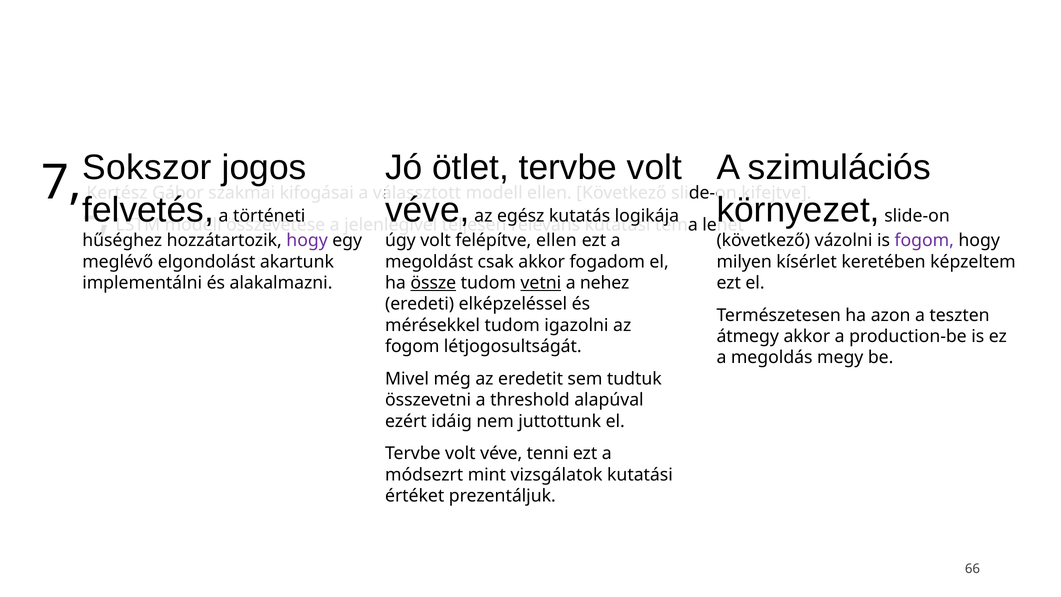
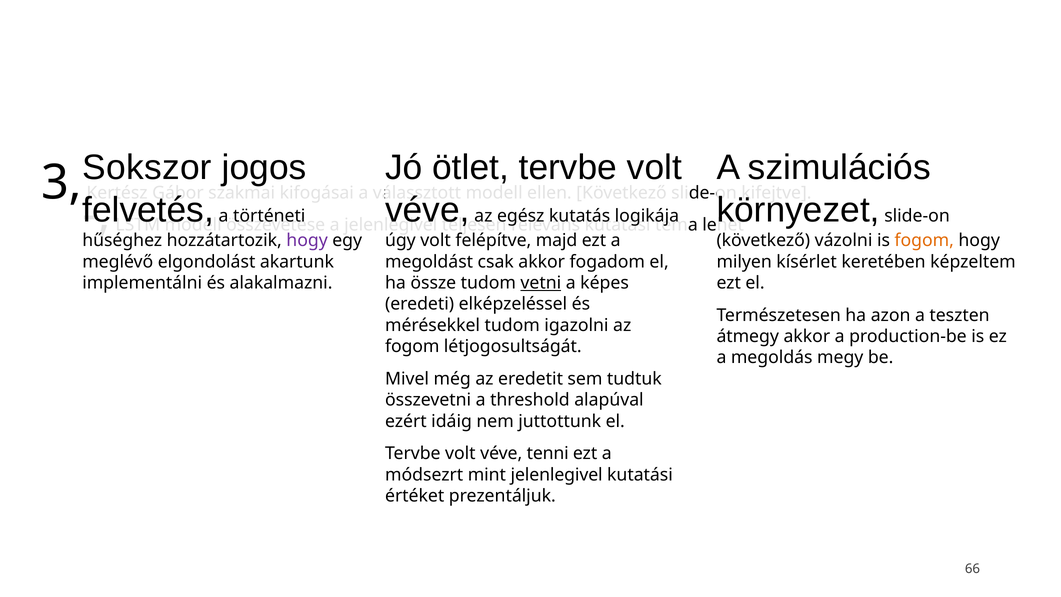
7: 7 -> 3
felépítve ellen: ellen -> majd
fogom at (924, 240) colour: purple -> orange
össze underline: present -> none
nehez: nehez -> képes
mint vizsgálatok: vizsgálatok -> jelenlegivel
